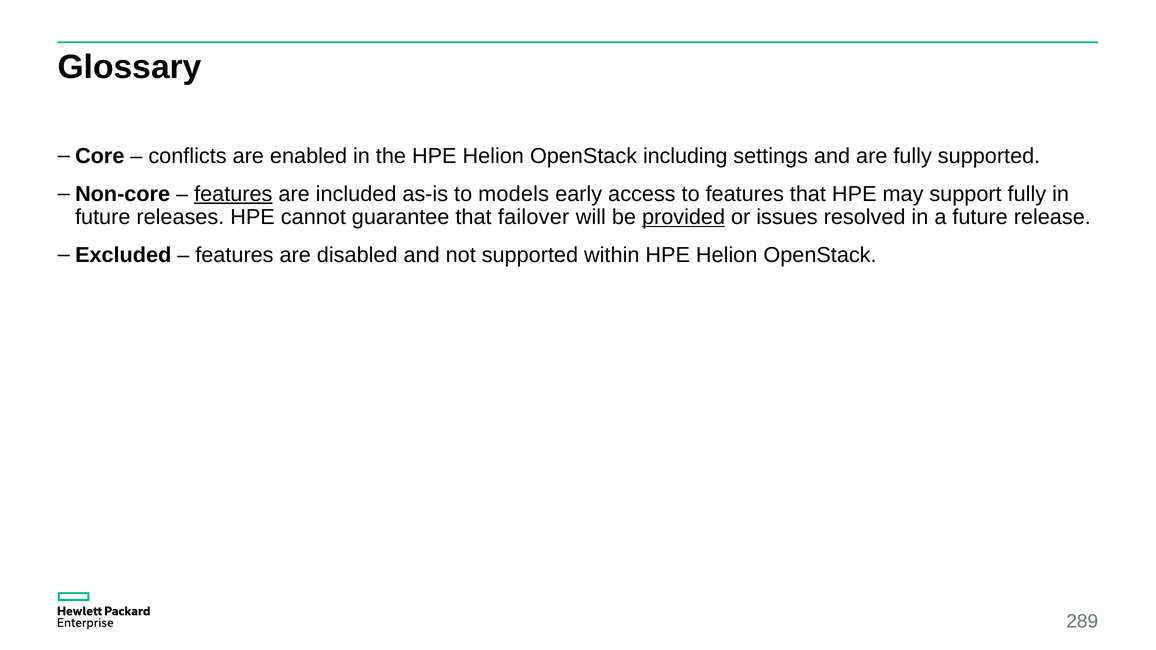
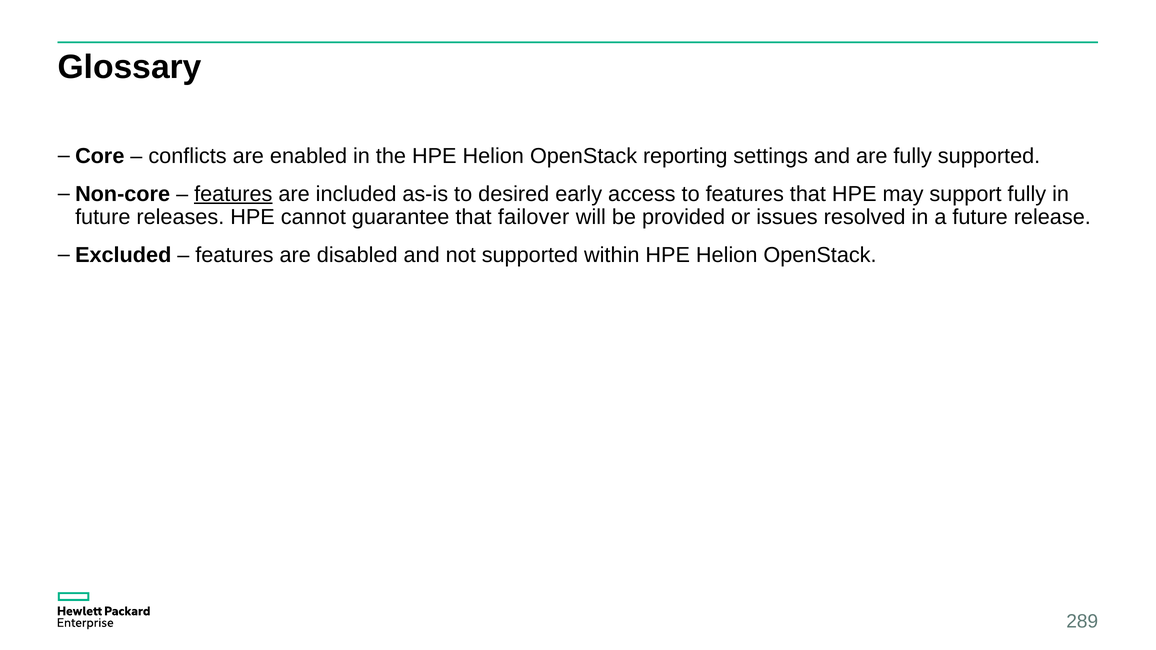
including: including -> reporting
models: models -> desired
provided underline: present -> none
